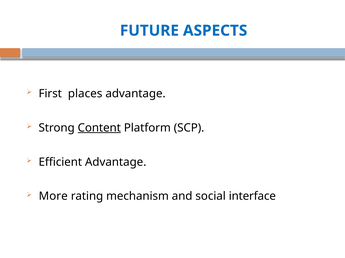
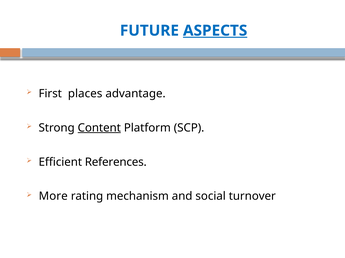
ASPECTS underline: none -> present
Efficient Advantage: Advantage -> References
interface: interface -> turnover
